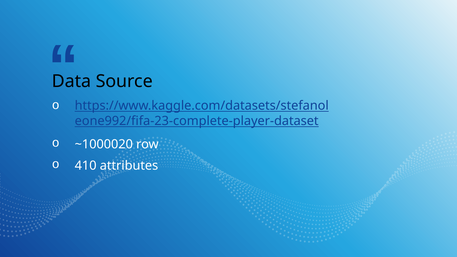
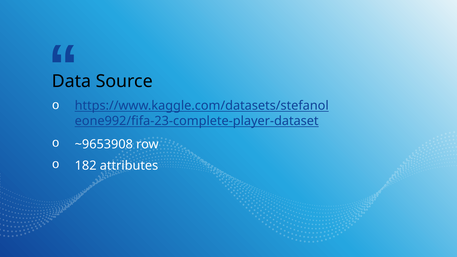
~1000020: ~1000020 -> ~9653908
410: 410 -> 182
